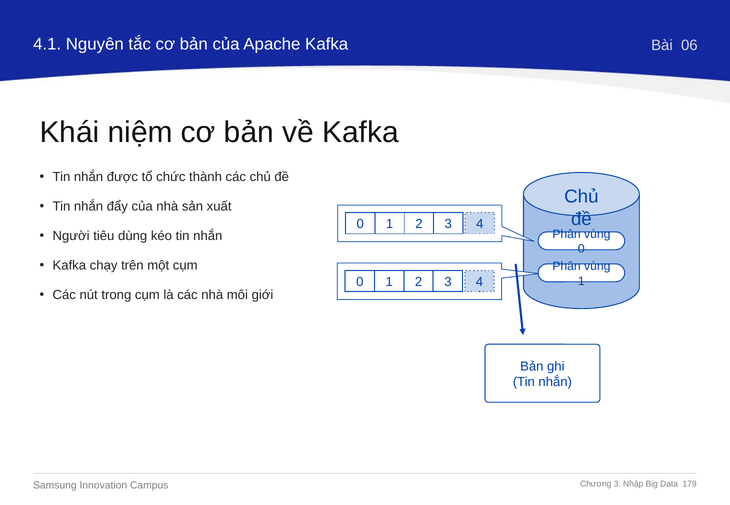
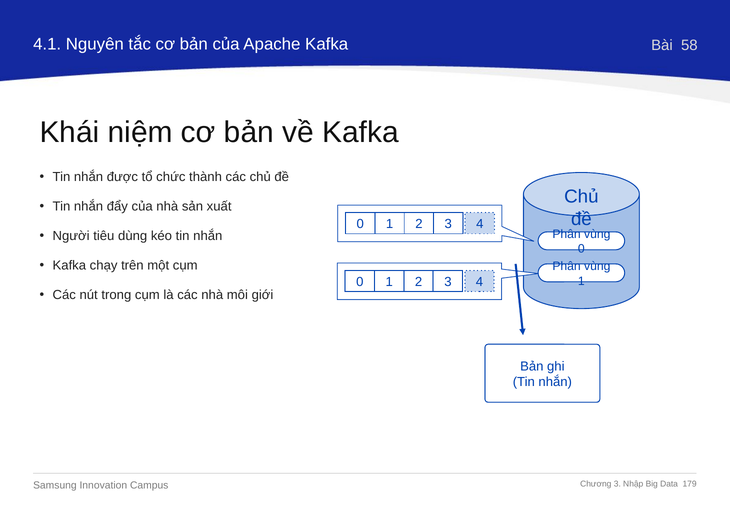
06: 06 -> 58
